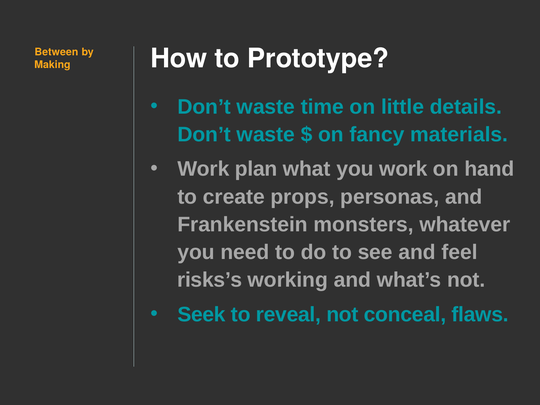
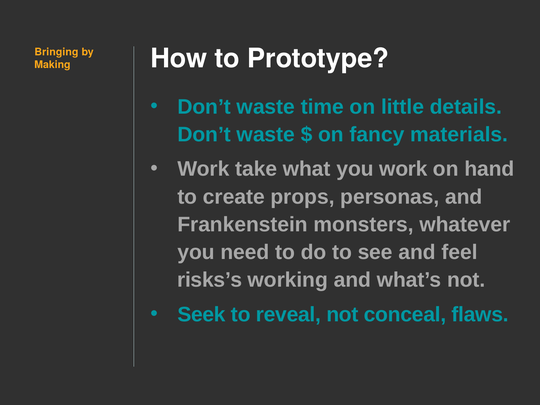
Between: Between -> Bringing
plan: plan -> take
